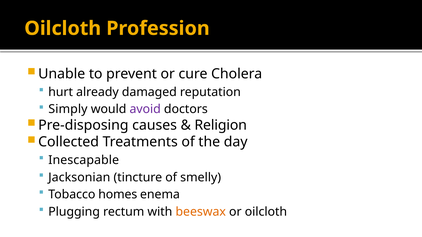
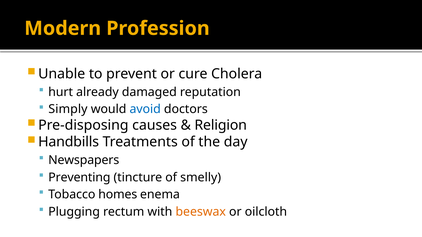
Oilcloth at (63, 28): Oilcloth -> Modern
avoid colour: purple -> blue
Collected: Collected -> Handbills
Inescapable: Inescapable -> Newspapers
Jacksonian: Jacksonian -> Preventing
